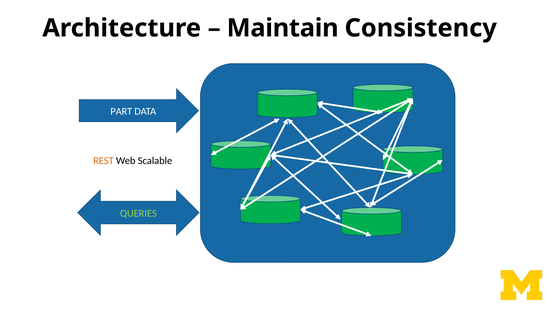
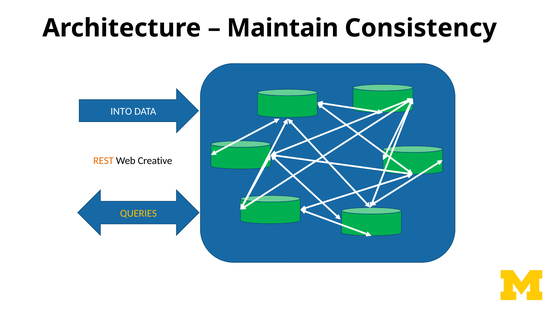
PART: PART -> INTO
Scalable: Scalable -> Creative
QUERIES colour: light green -> yellow
